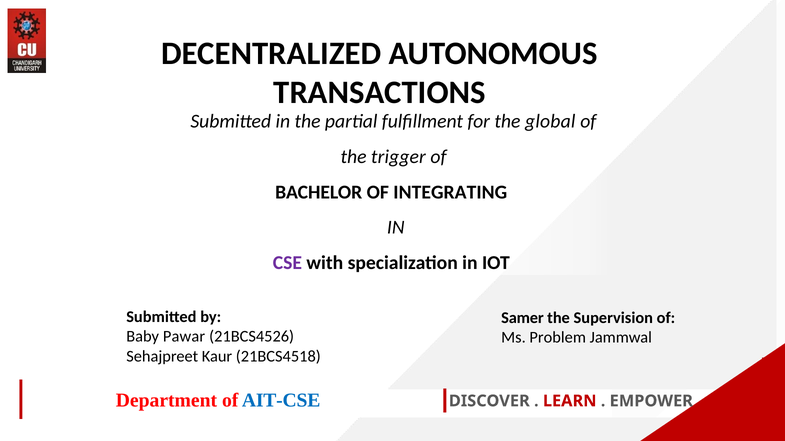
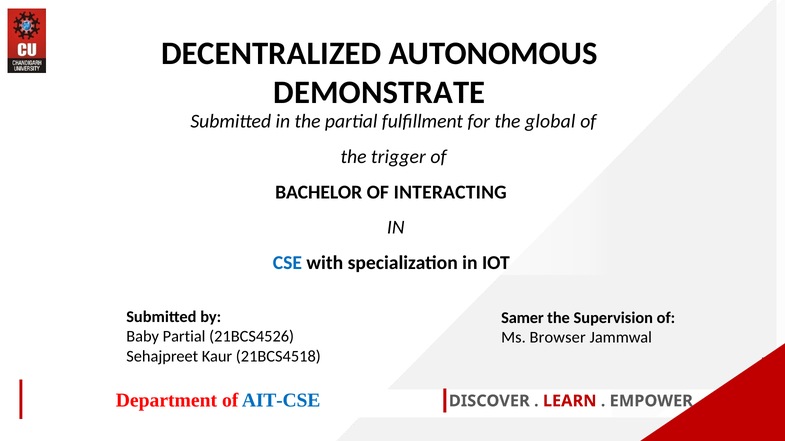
TRANSACTIONS: TRANSACTIONS -> DEMONSTRATE
INTEGRATING: INTEGRATING -> INTERACTING
CSE colour: purple -> blue
Baby Pawar: Pawar -> Partial
Problem: Problem -> Browser
